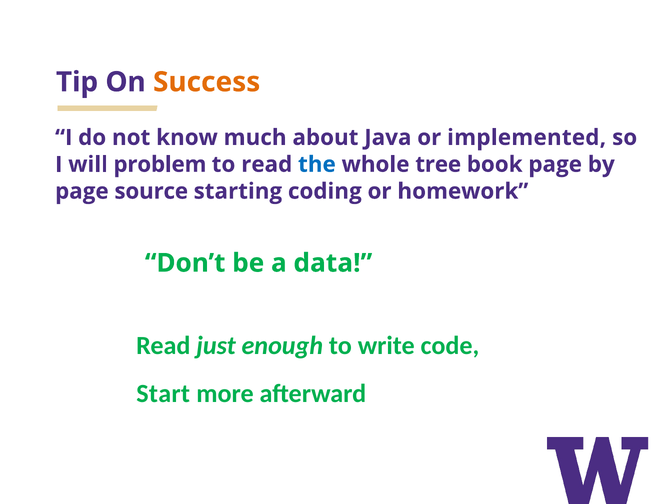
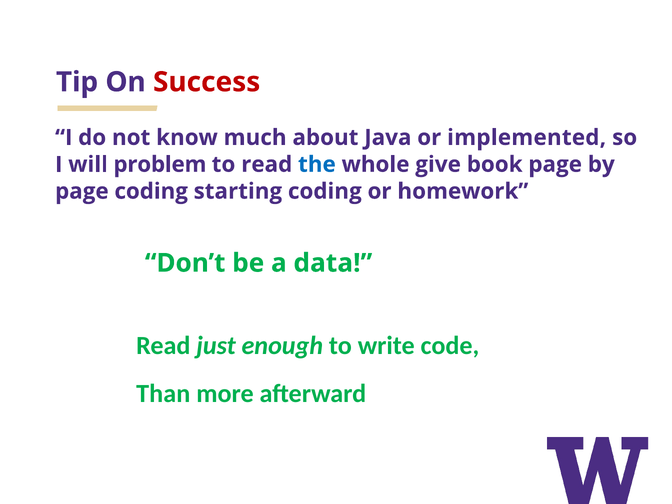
Success colour: orange -> red
tree: tree -> give
page source: source -> coding
Start: Start -> Than
